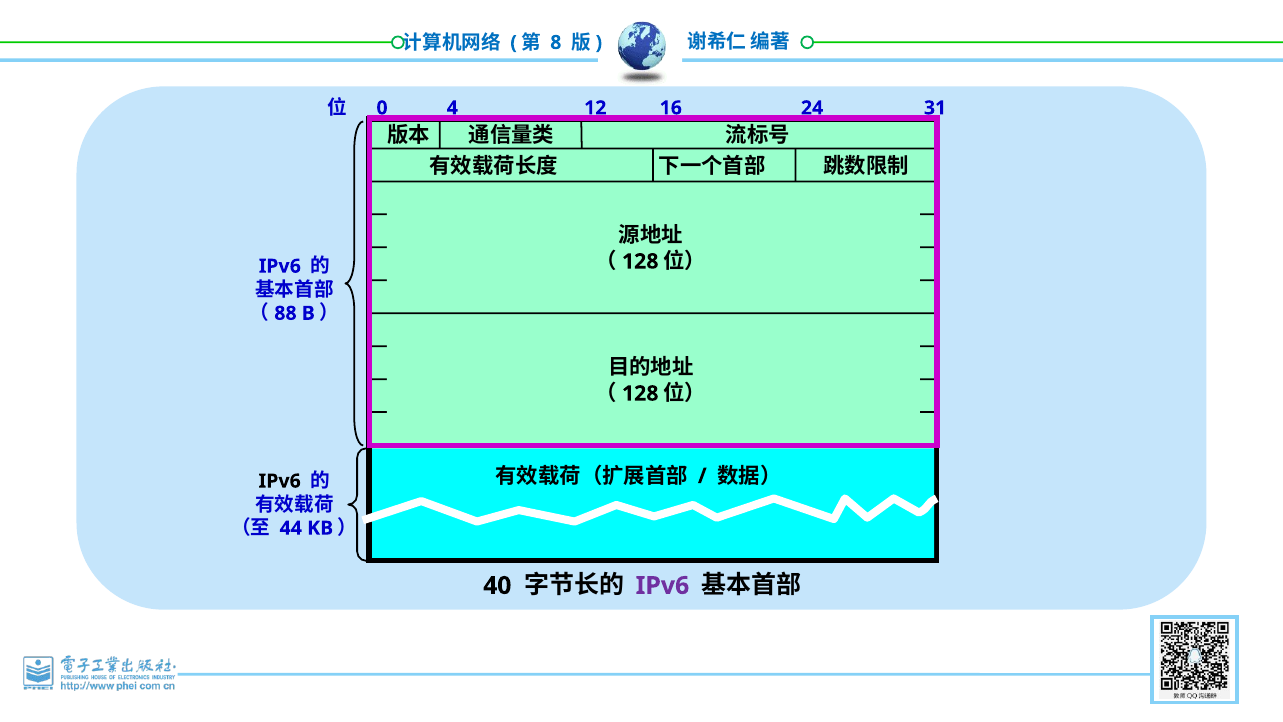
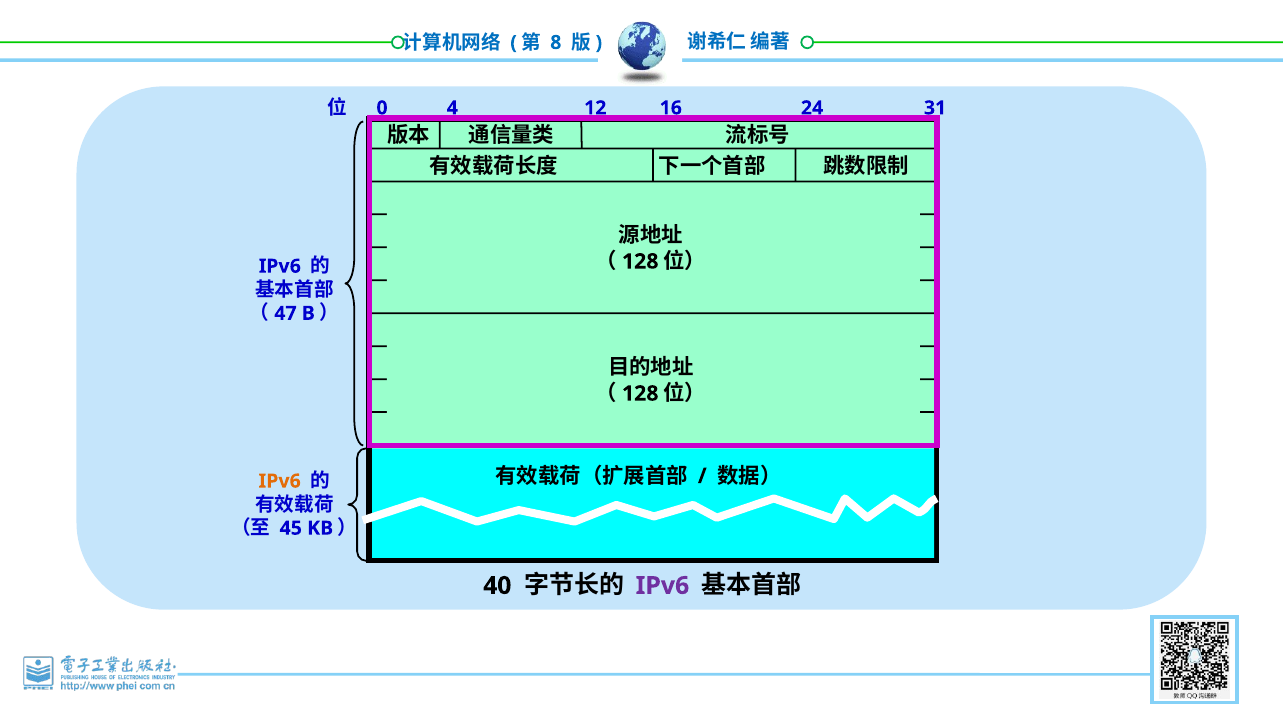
88: 88 -> 47
IPv6 at (280, 481) colour: black -> orange
44: 44 -> 45
